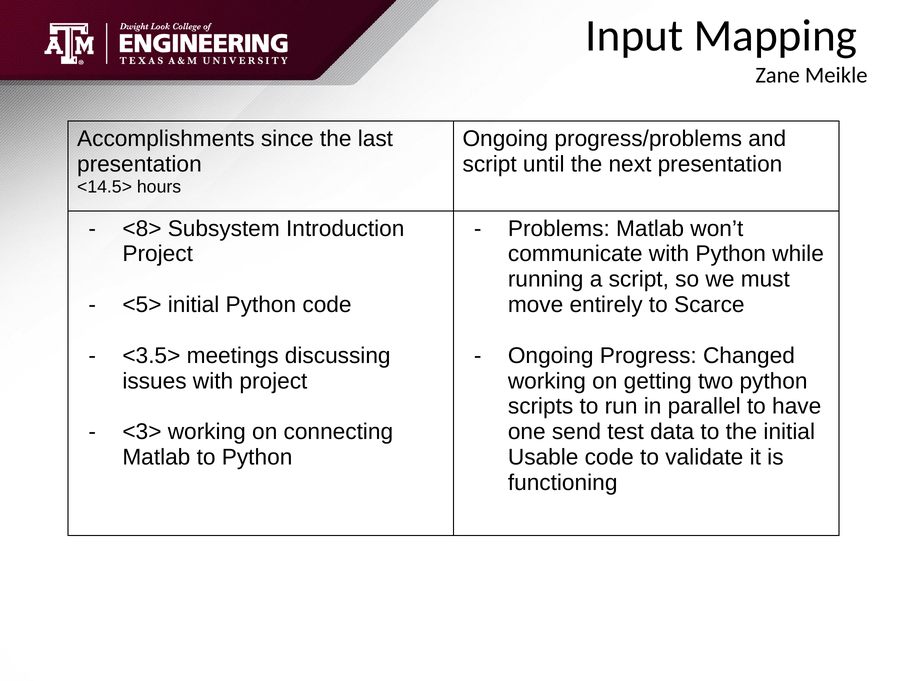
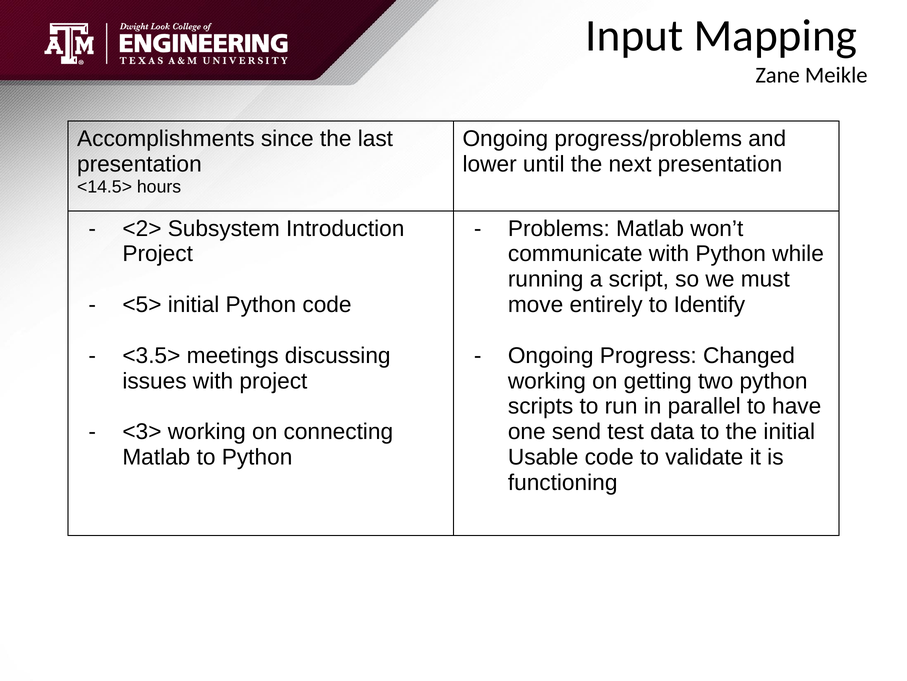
script at (490, 164): script -> lower
<8>: <8> -> <2>
Scarce: Scarce -> Identify
